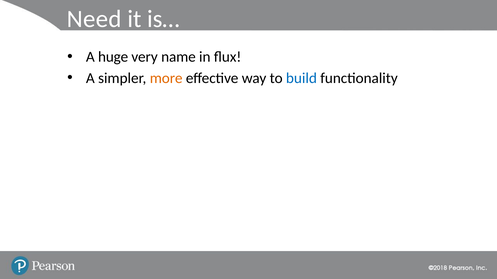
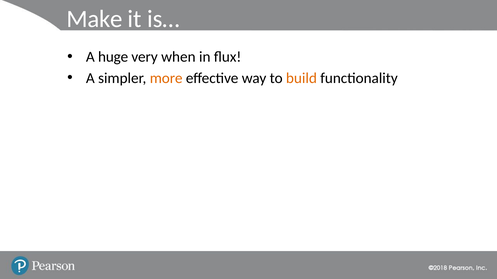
Need: Need -> Make
name: name -> when
build colour: blue -> orange
